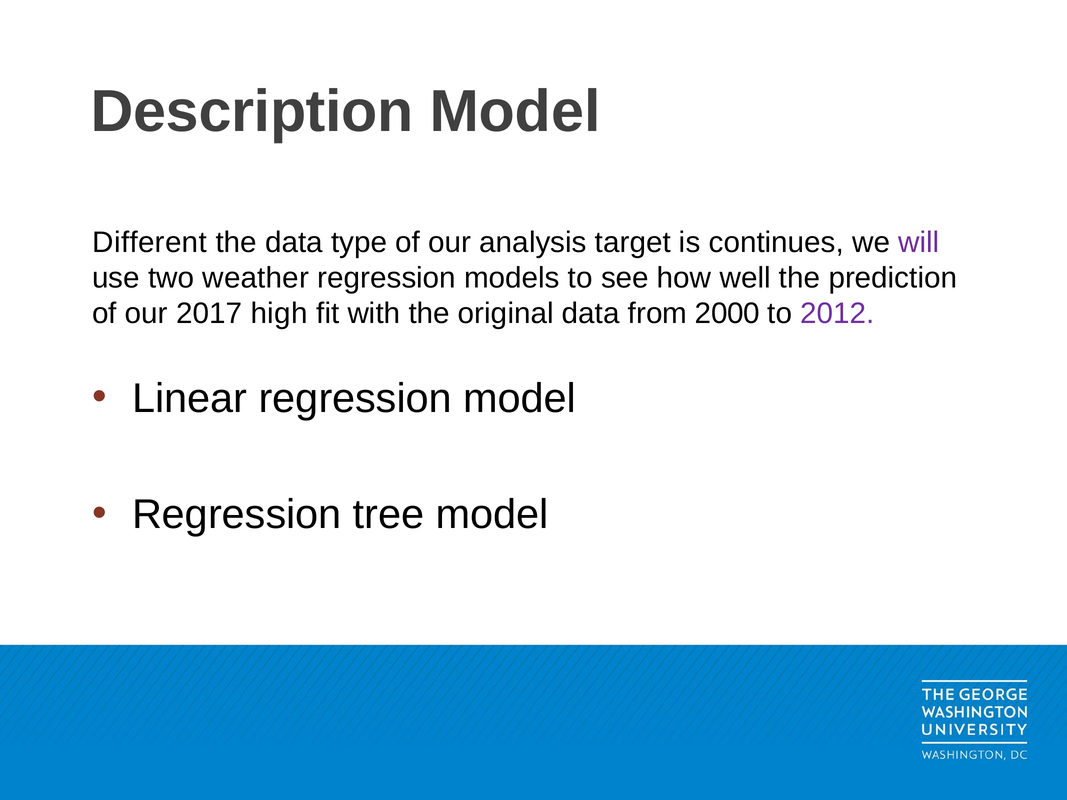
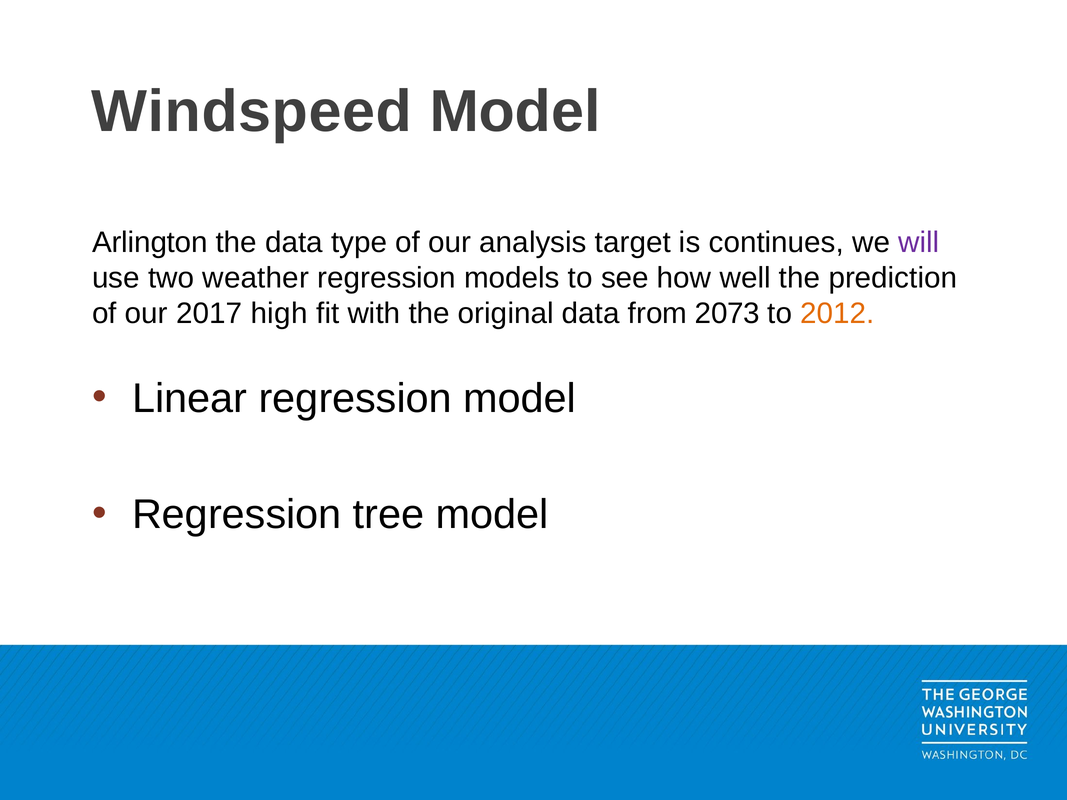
Description: Description -> Windspeed
Different: Different -> Arlington
2000: 2000 -> 2073
2012 colour: purple -> orange
